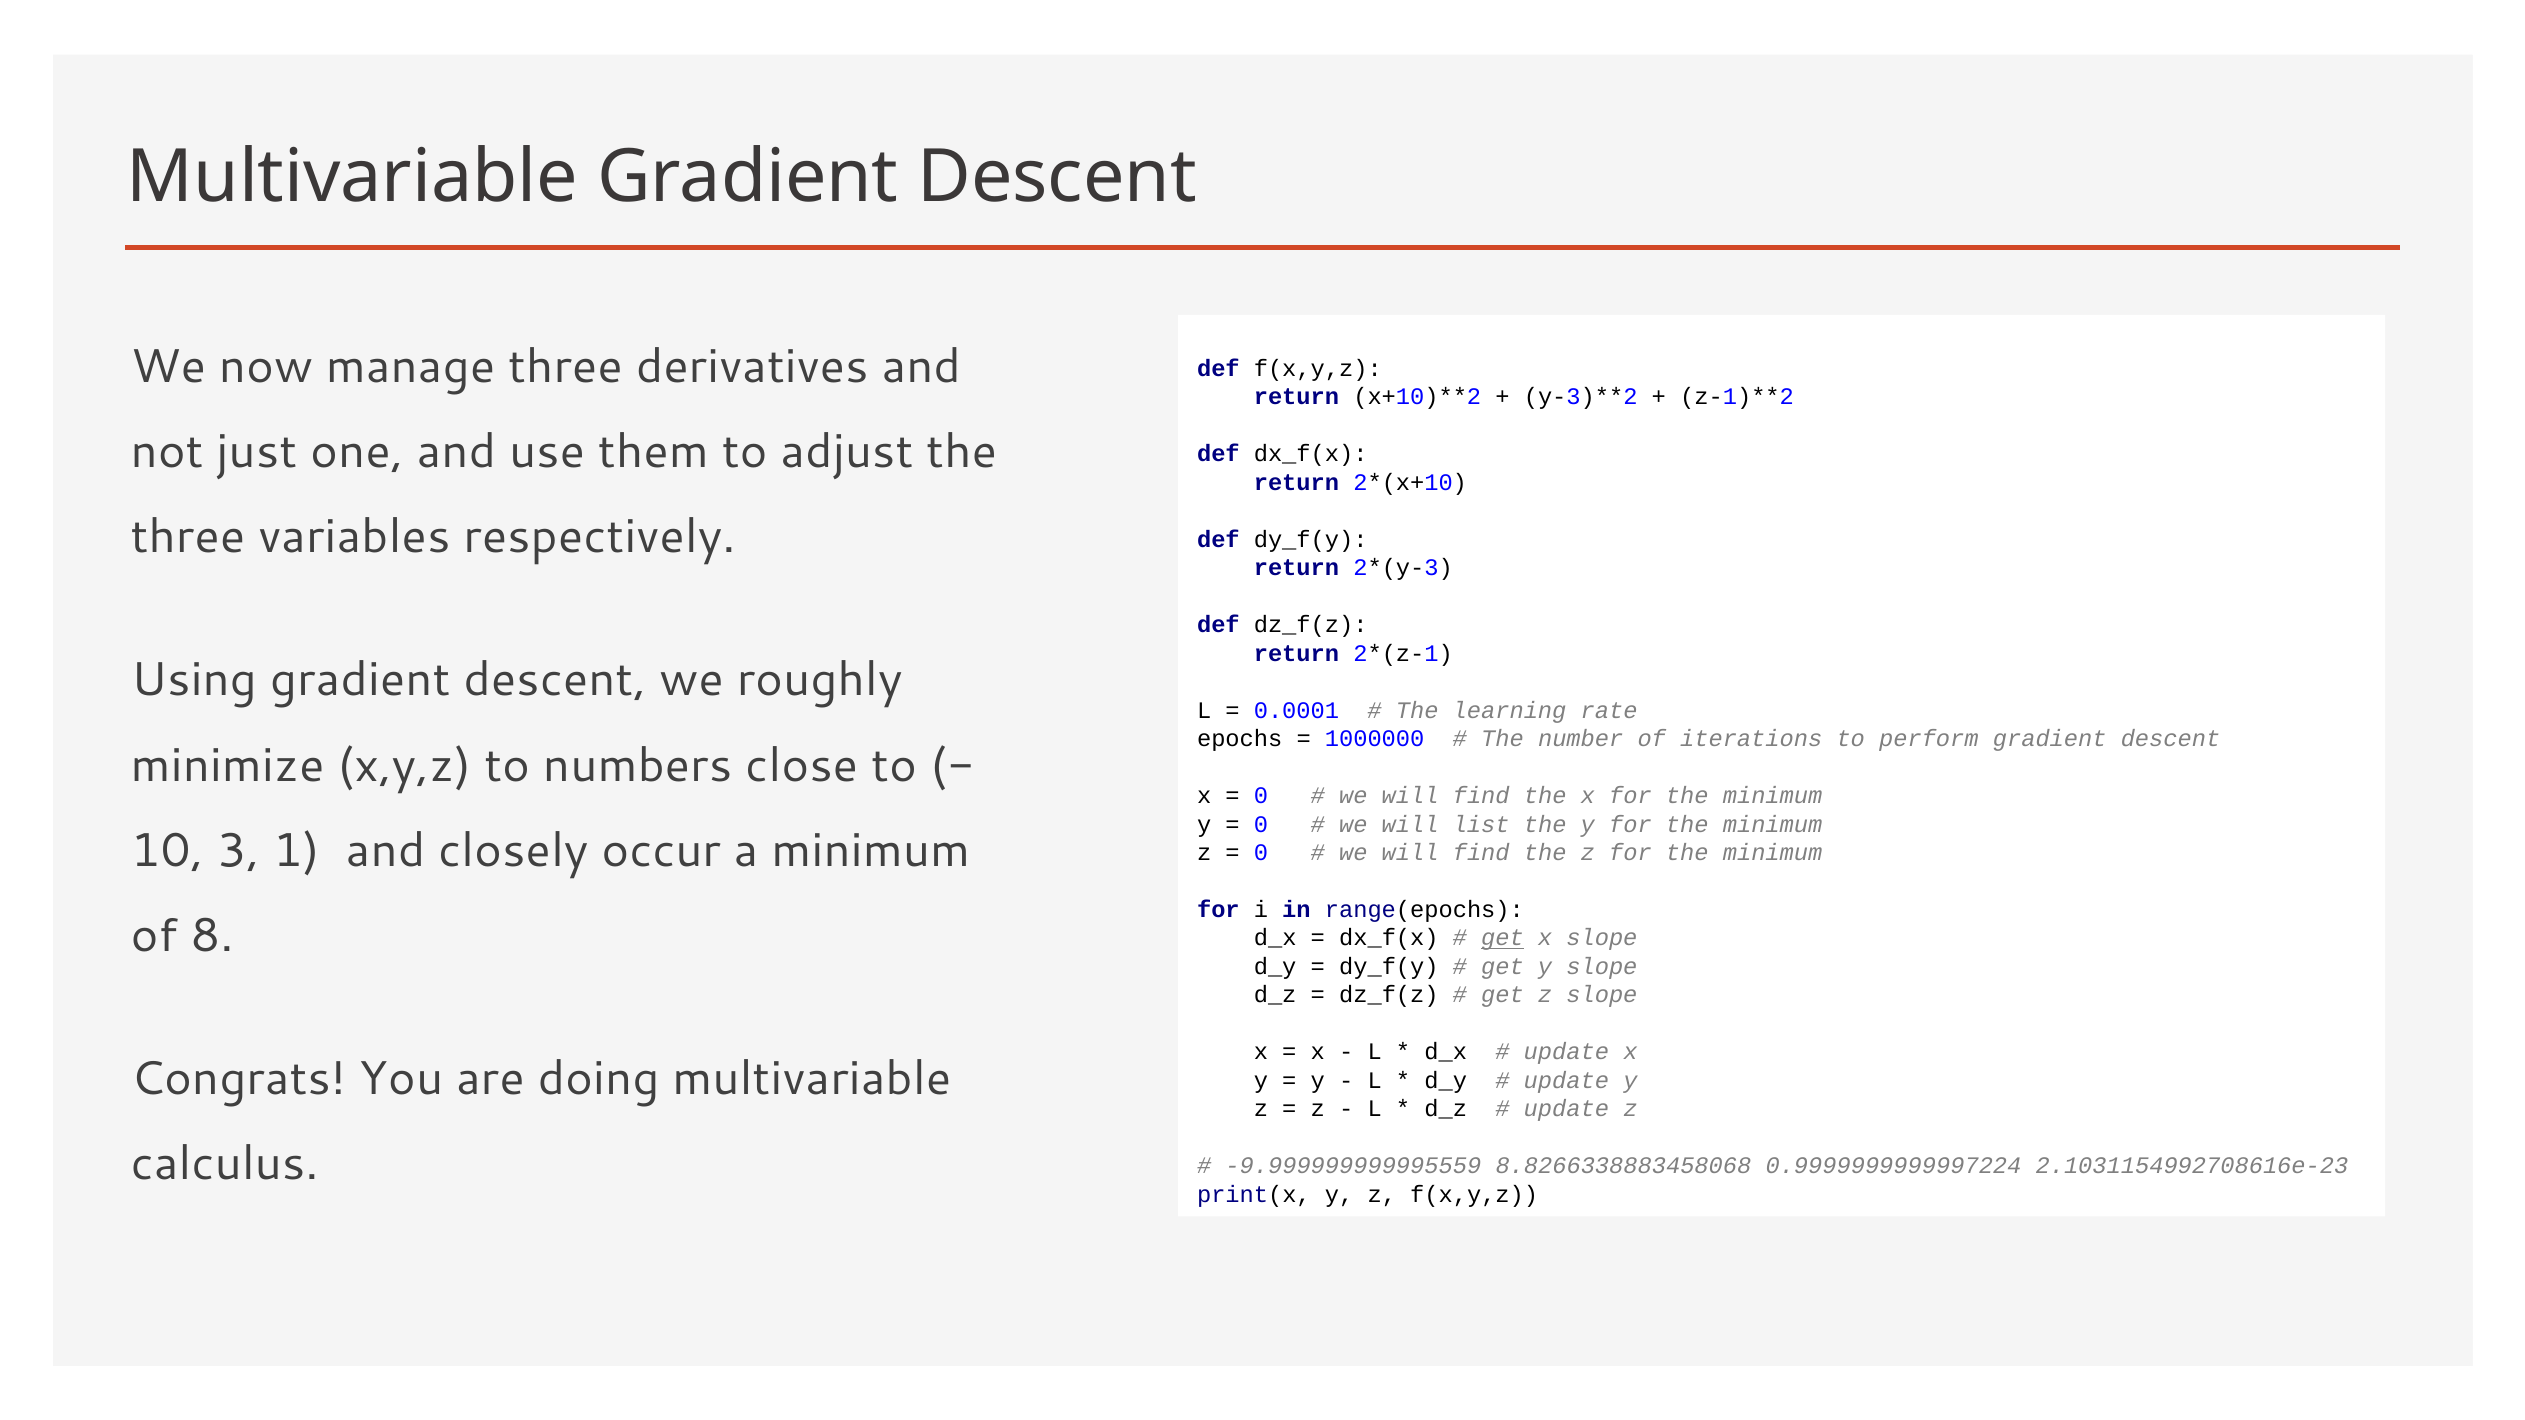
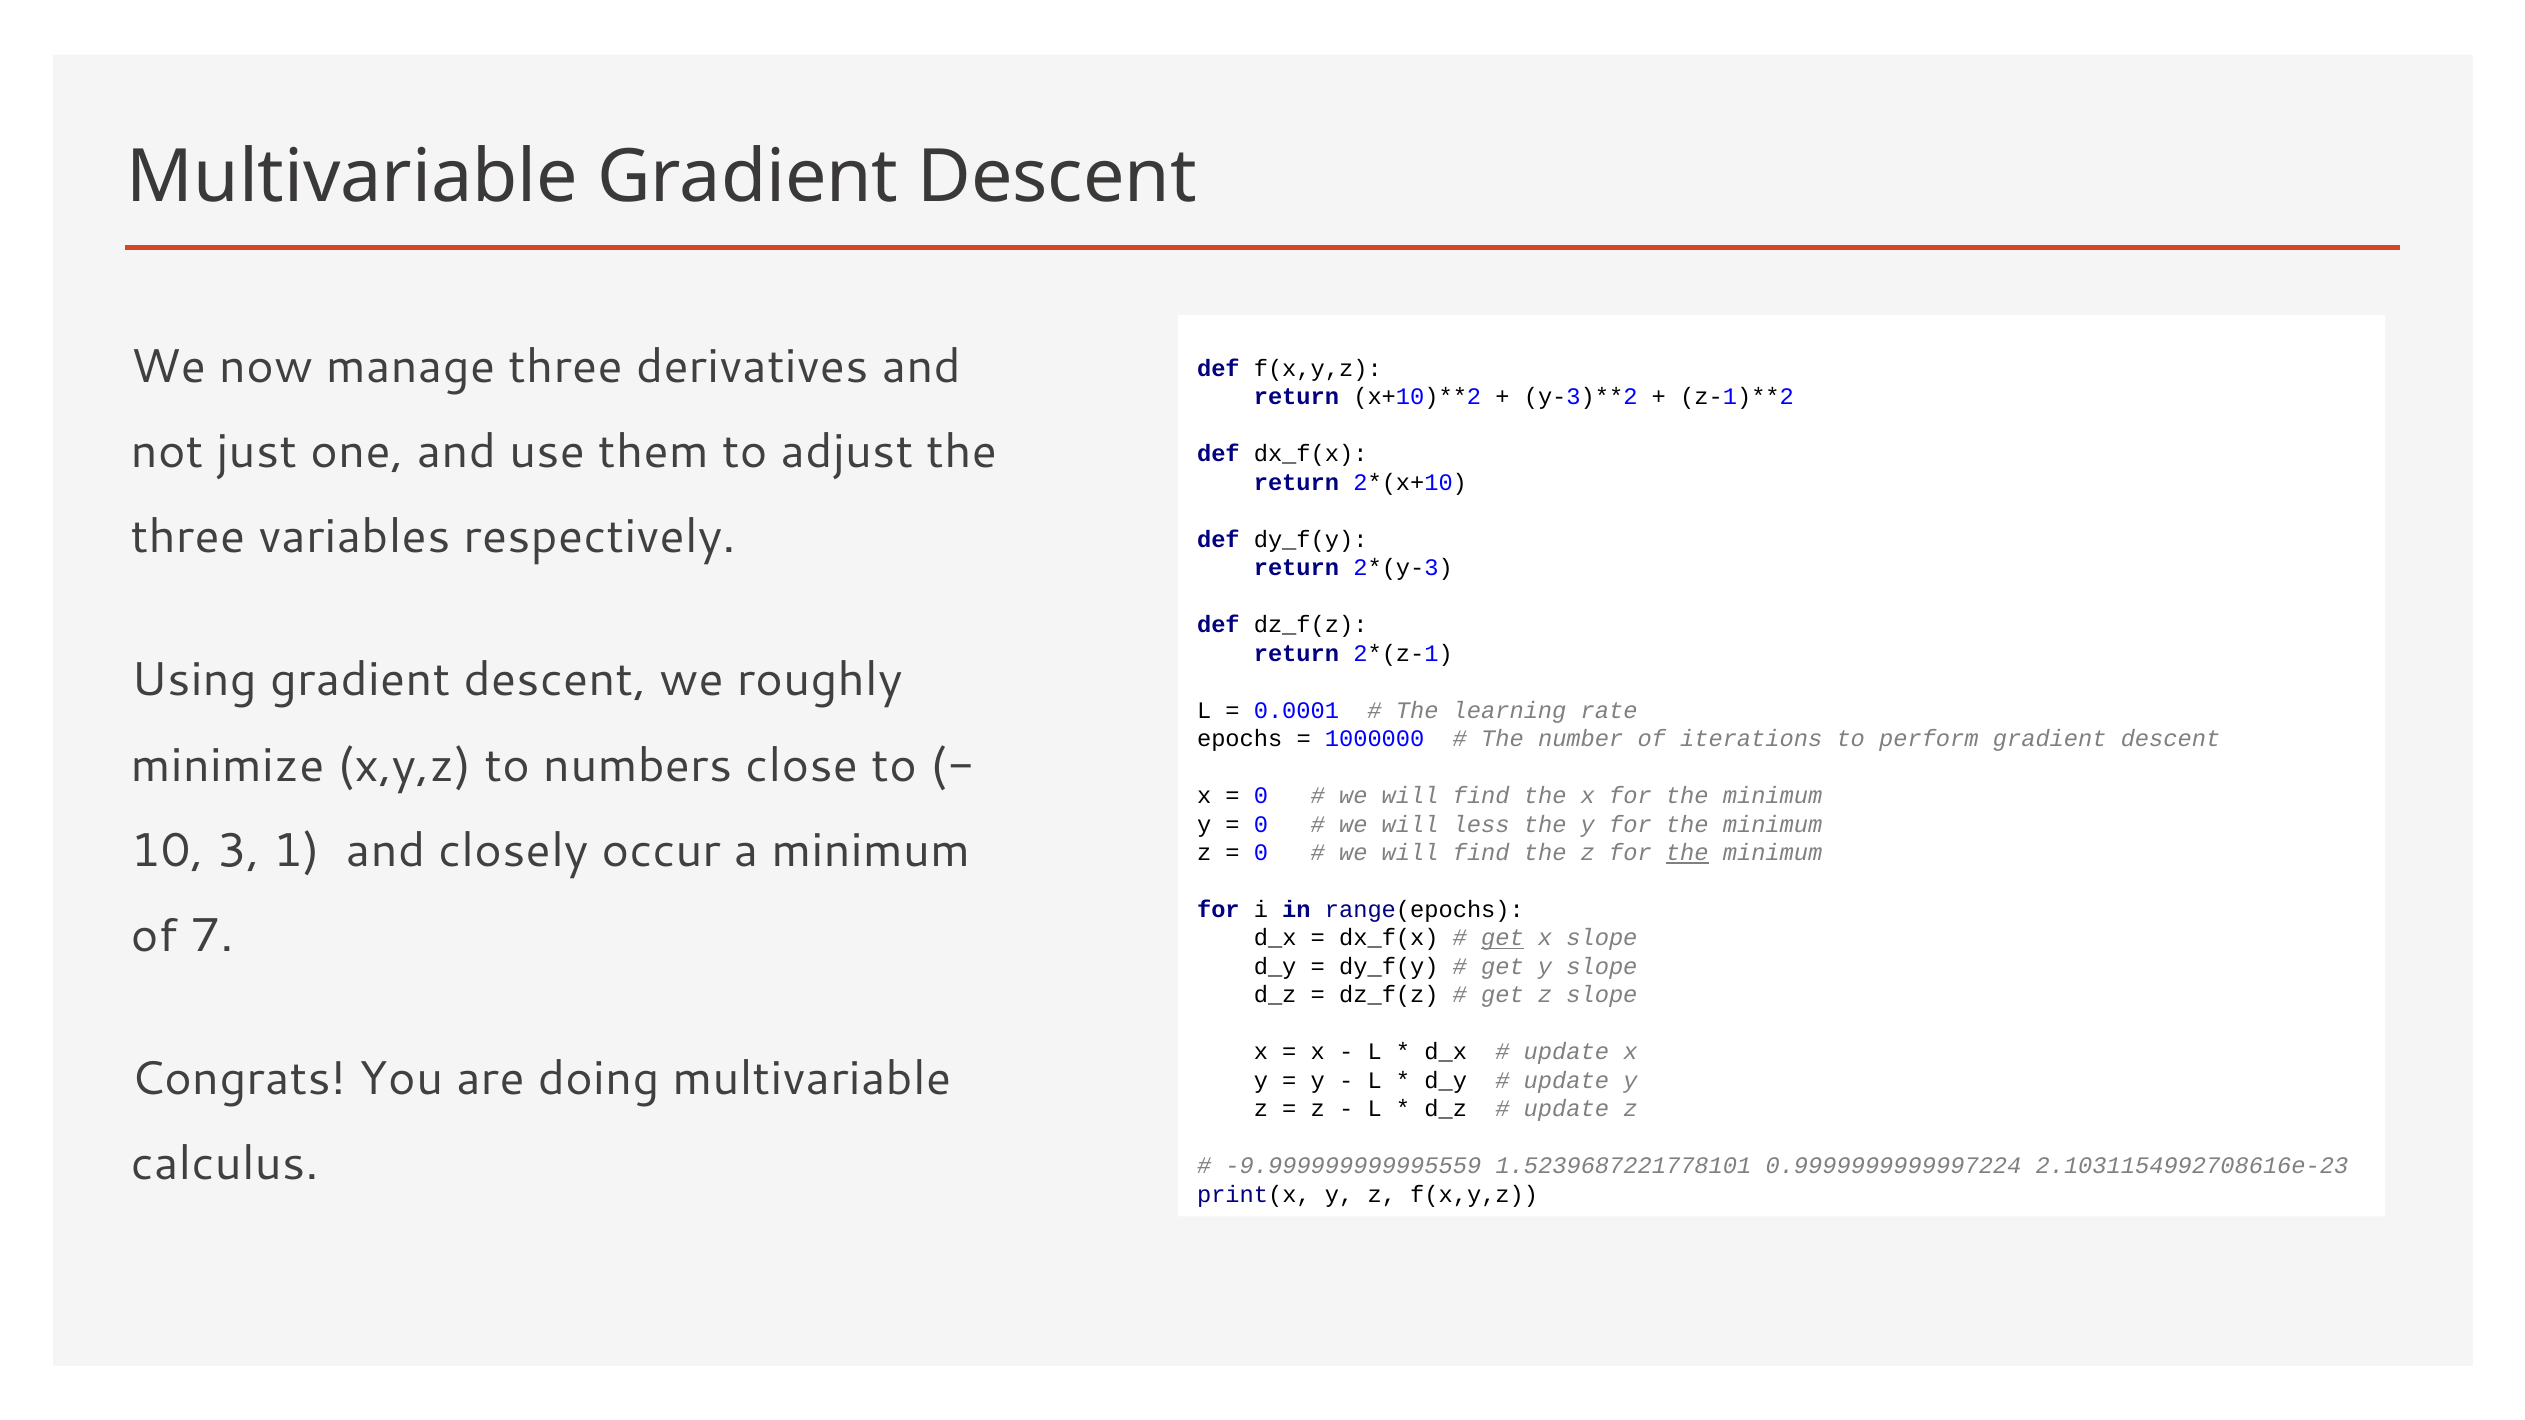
list: list -> less
the at (1687, 853) underline: none -> present
8: 8 -> 7
8.8266338883458068: 8.8266338883458068 -> 1.5239687221778101
